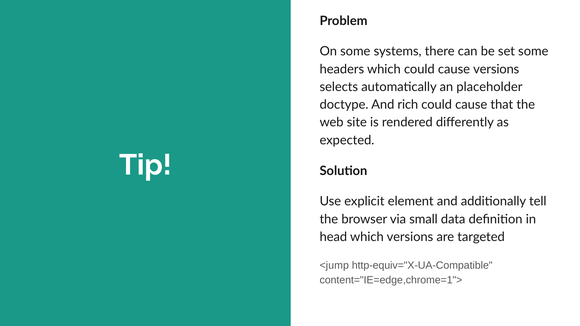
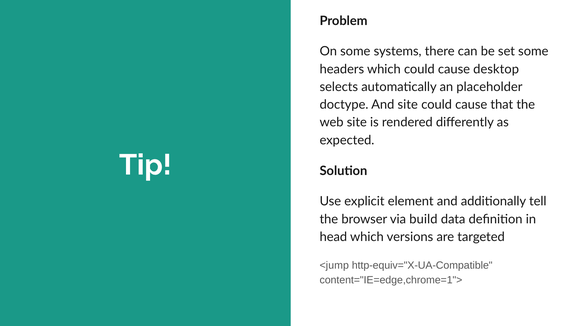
cause versions: versions -> desktop
And rich: rich -> site
small: small -> build
